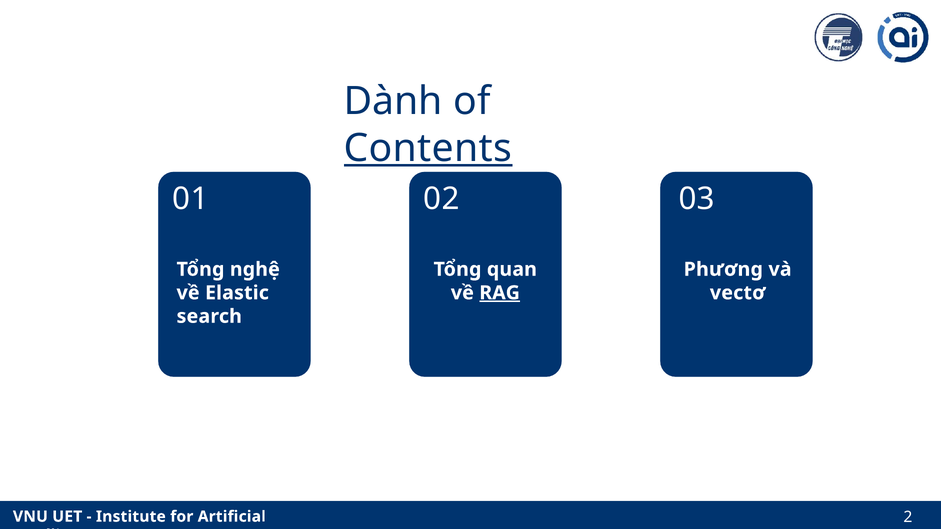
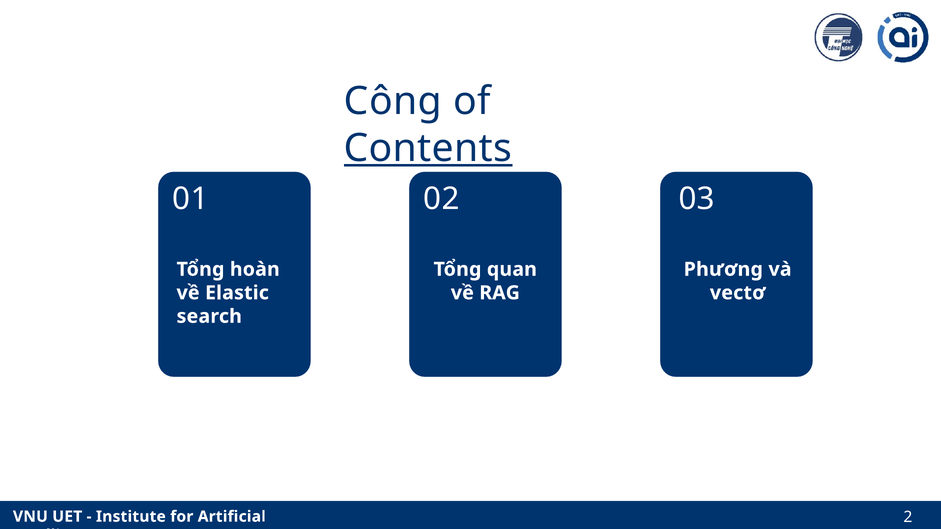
Dành: Dành -> Công
nghệ: nghệ -> hoàn
RAG underline: present -> none
